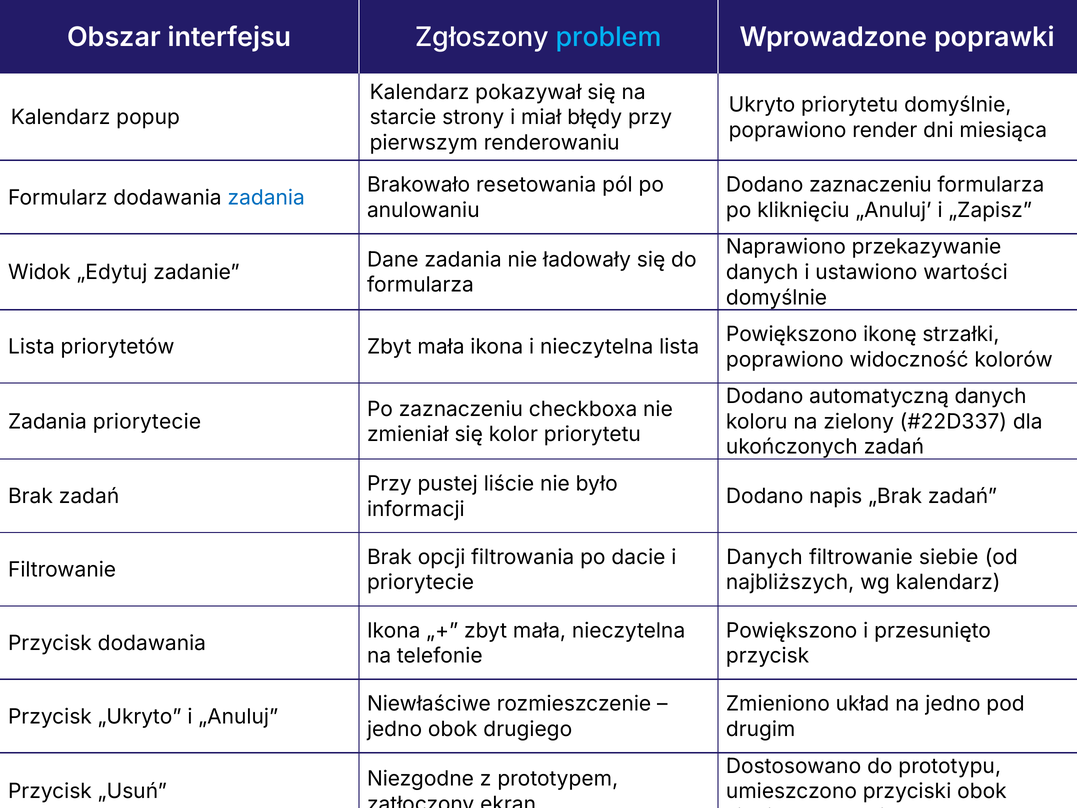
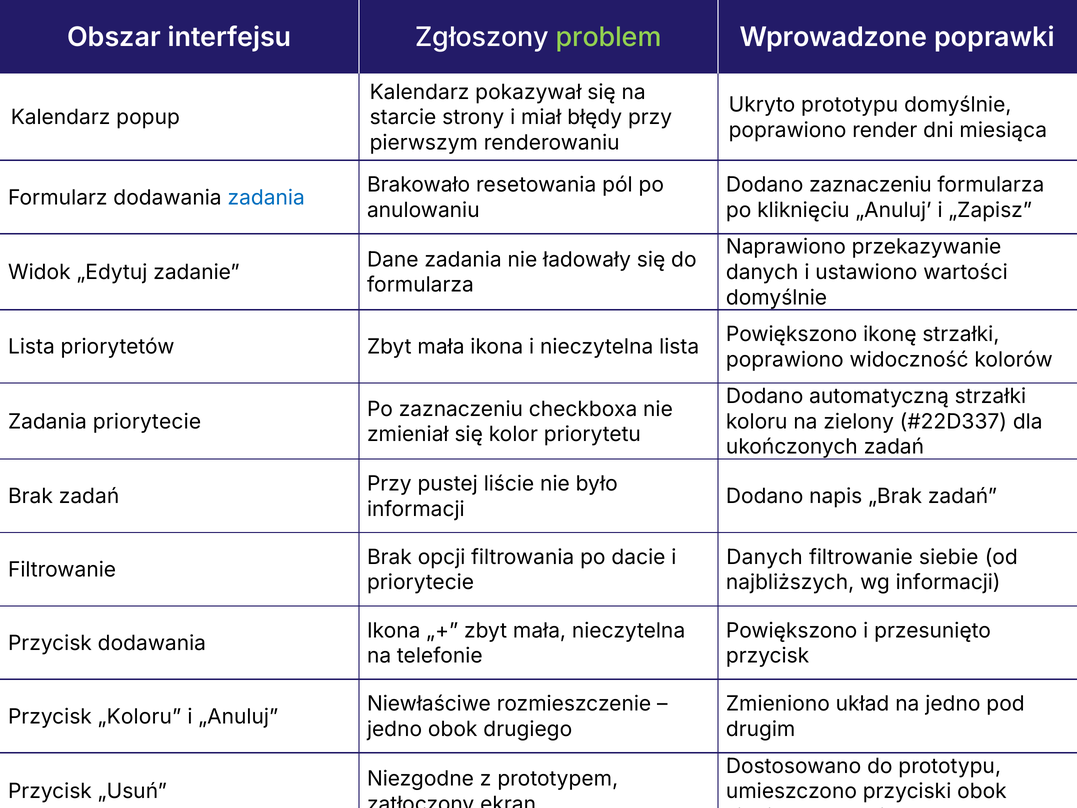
problem colour: light blue -> light green
Ukryto priorytetu: priorytetu -> prototypu
automatyczną danych: danych -> strzałki
wg kalendarz: kalendarz -> informacji
„Ukryto: „Ukryto -> „Koloru
